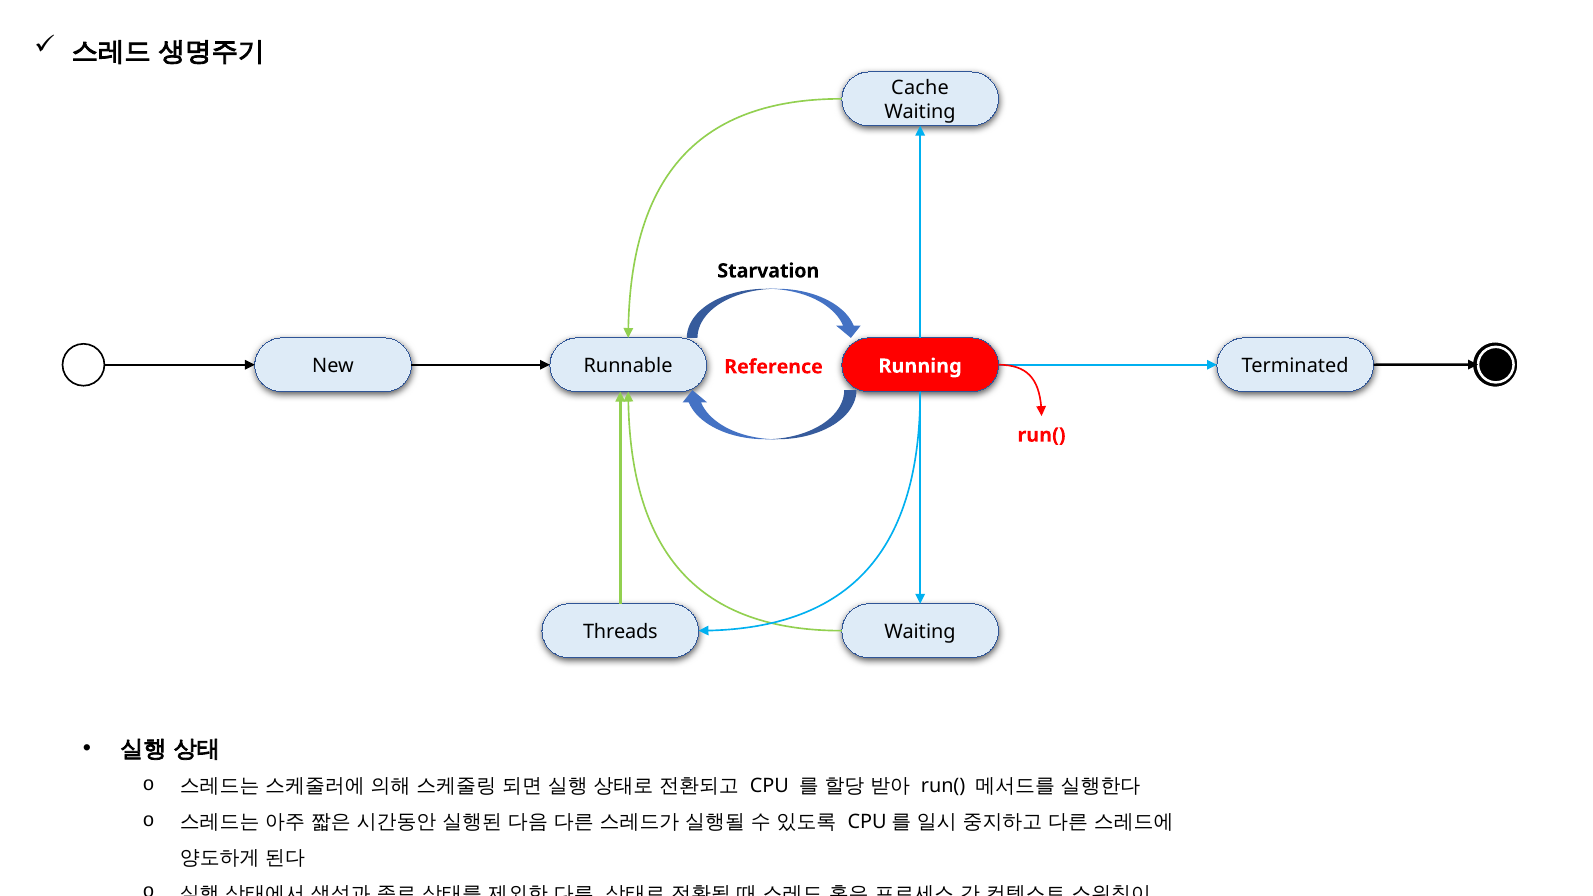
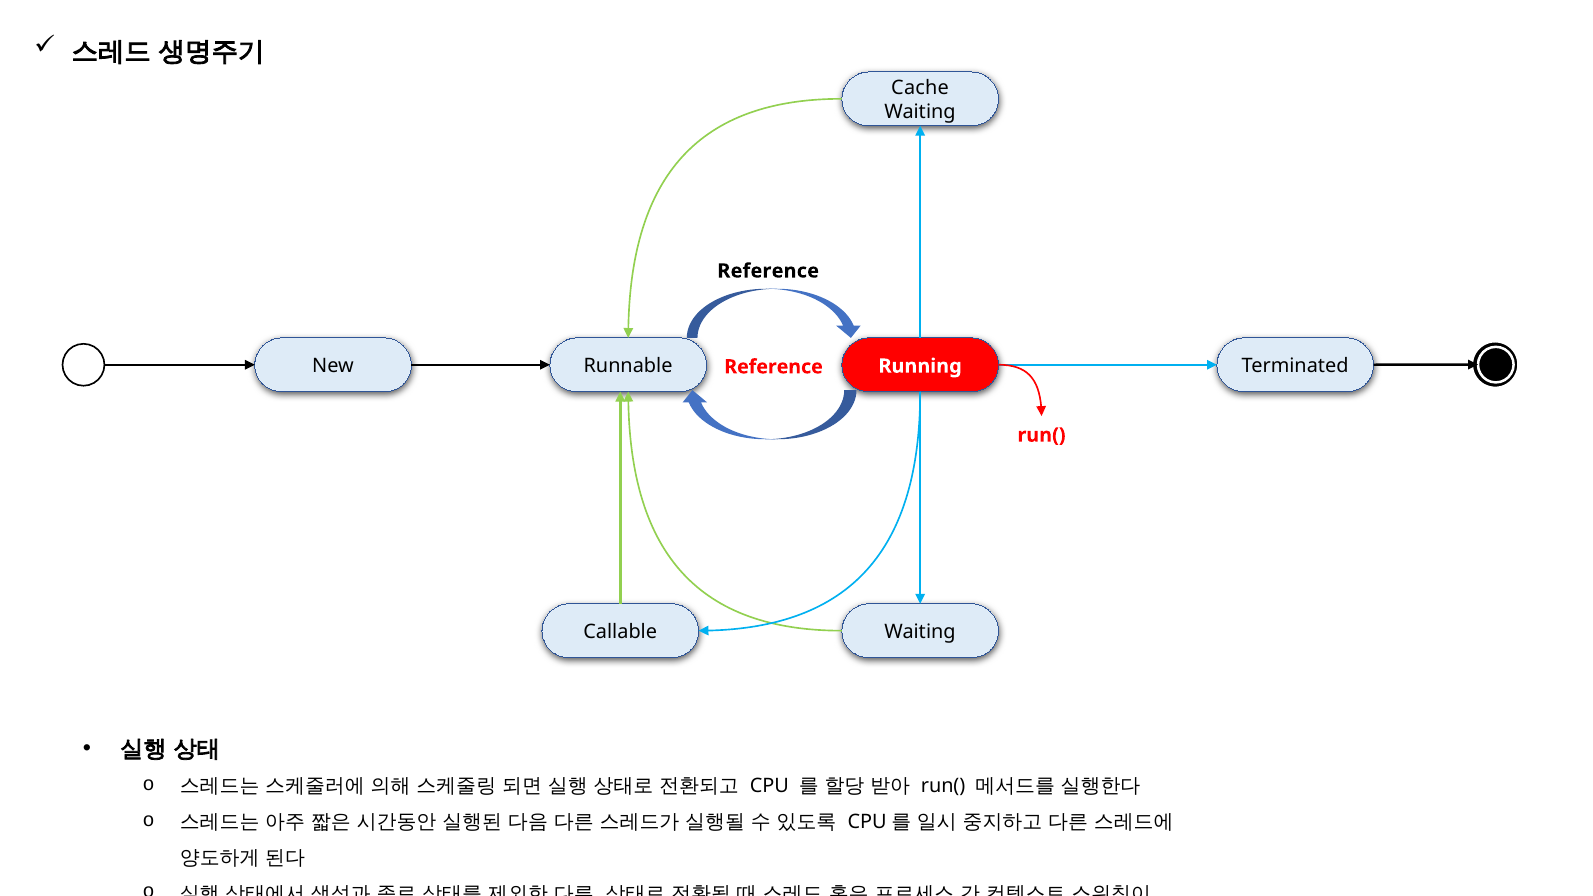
Starvation at (768, 271): Starvation -> Reference
Threads: Threads -> Callable
